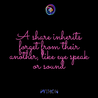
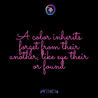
share: share -> color
eye speak: speak -> their
sound: sound -> found
